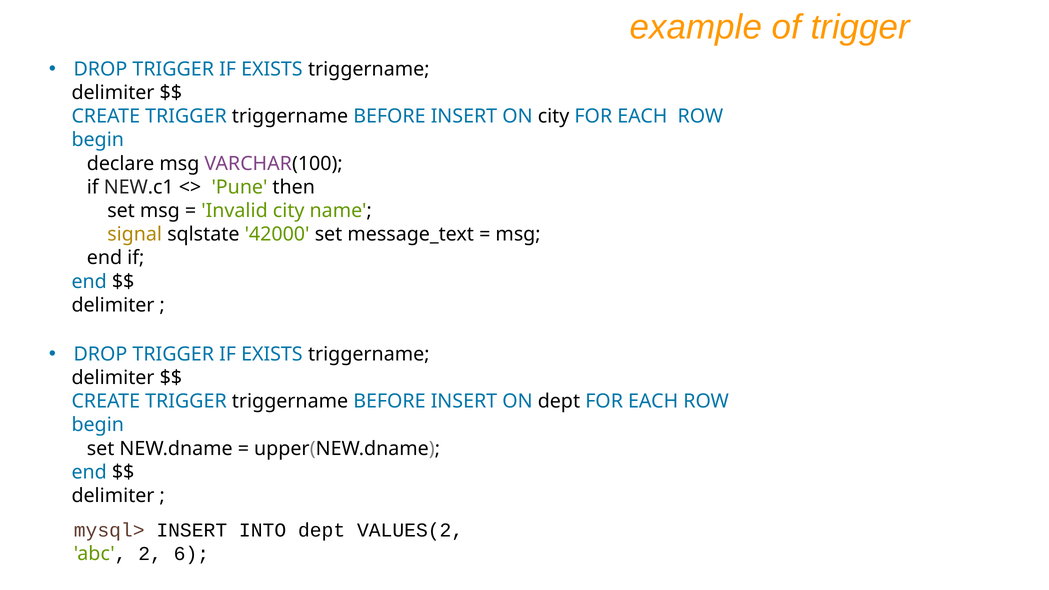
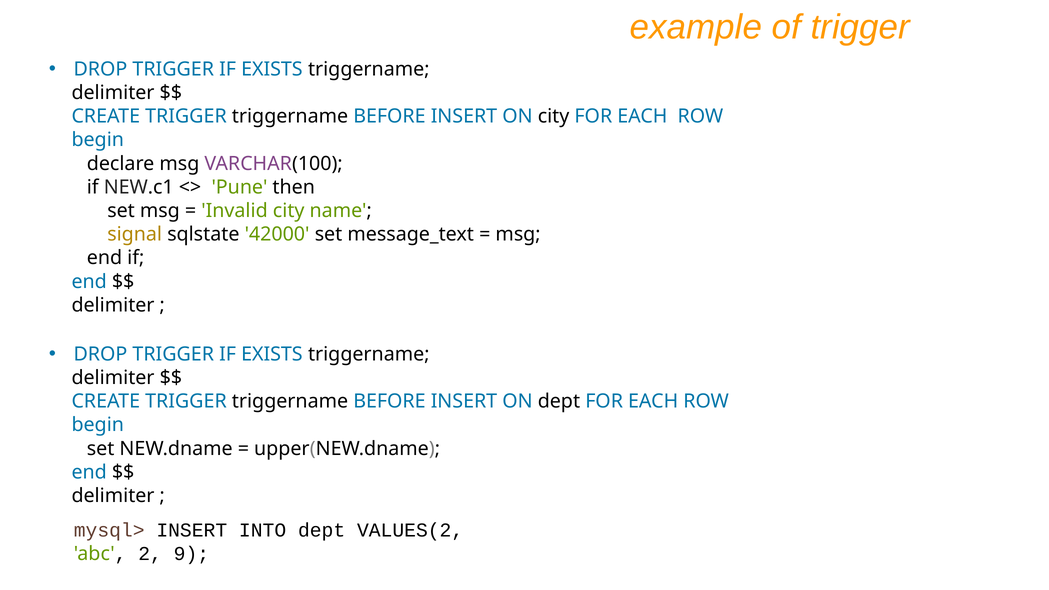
6: 6 -> 9
